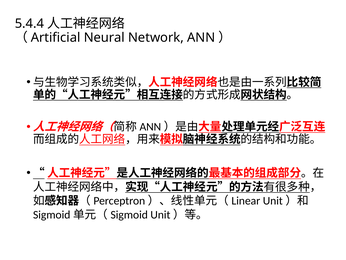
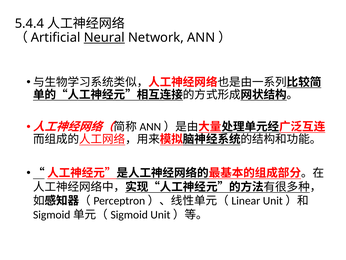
Neural underline: none -> present
